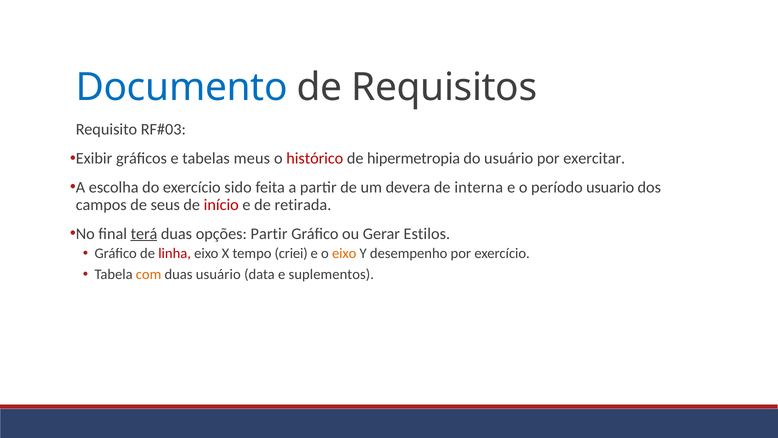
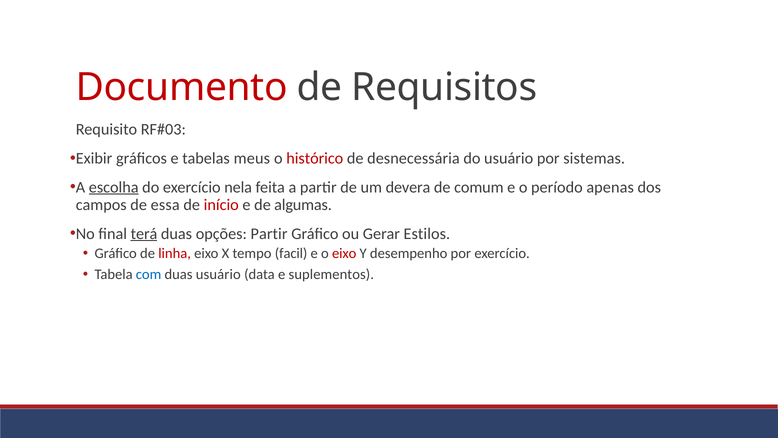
Documento colour: blue -> red
hipermetropia: hipermetropia -> desnecessária
exercitar: exercitar -> sistemas
escolha underline: none -> present
sido: sido -> nela
interna: interna -> comum
usuario: usuario -> apenas
seus: seus -> essa
retirada: retirada -> algumas
criei: criei -> facil
eixo at (344, 253) colour: orange -> red
com colour: orange -> blue
